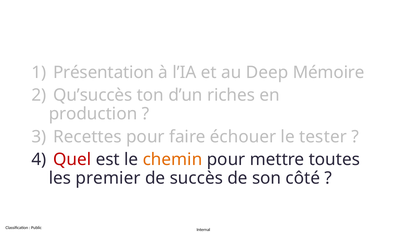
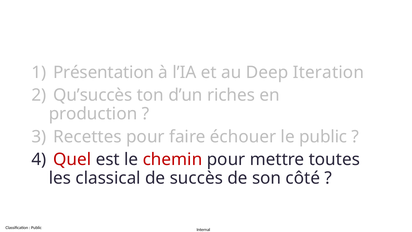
Mémoire: Mémoire -> Iteration
le tester: tester -> public
chemin colour: orange -> red
premier: premier -> classical
